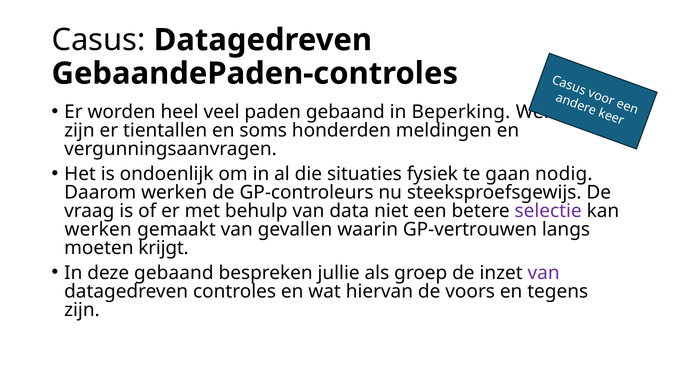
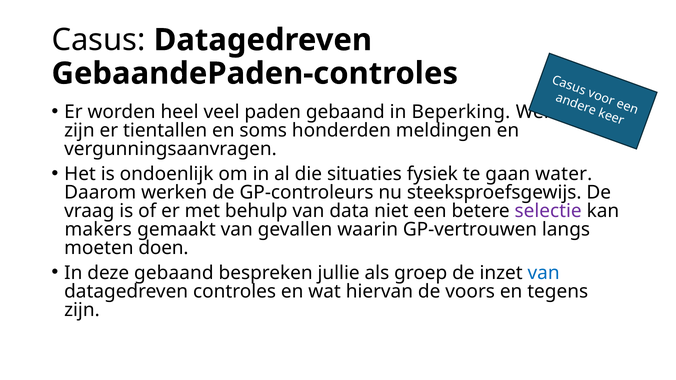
nodig: nodig -> water
werken at (98, 230): werken -> makers
krijgt: krijgt -> doen
van at (544, 273) colour: purple -> blue
